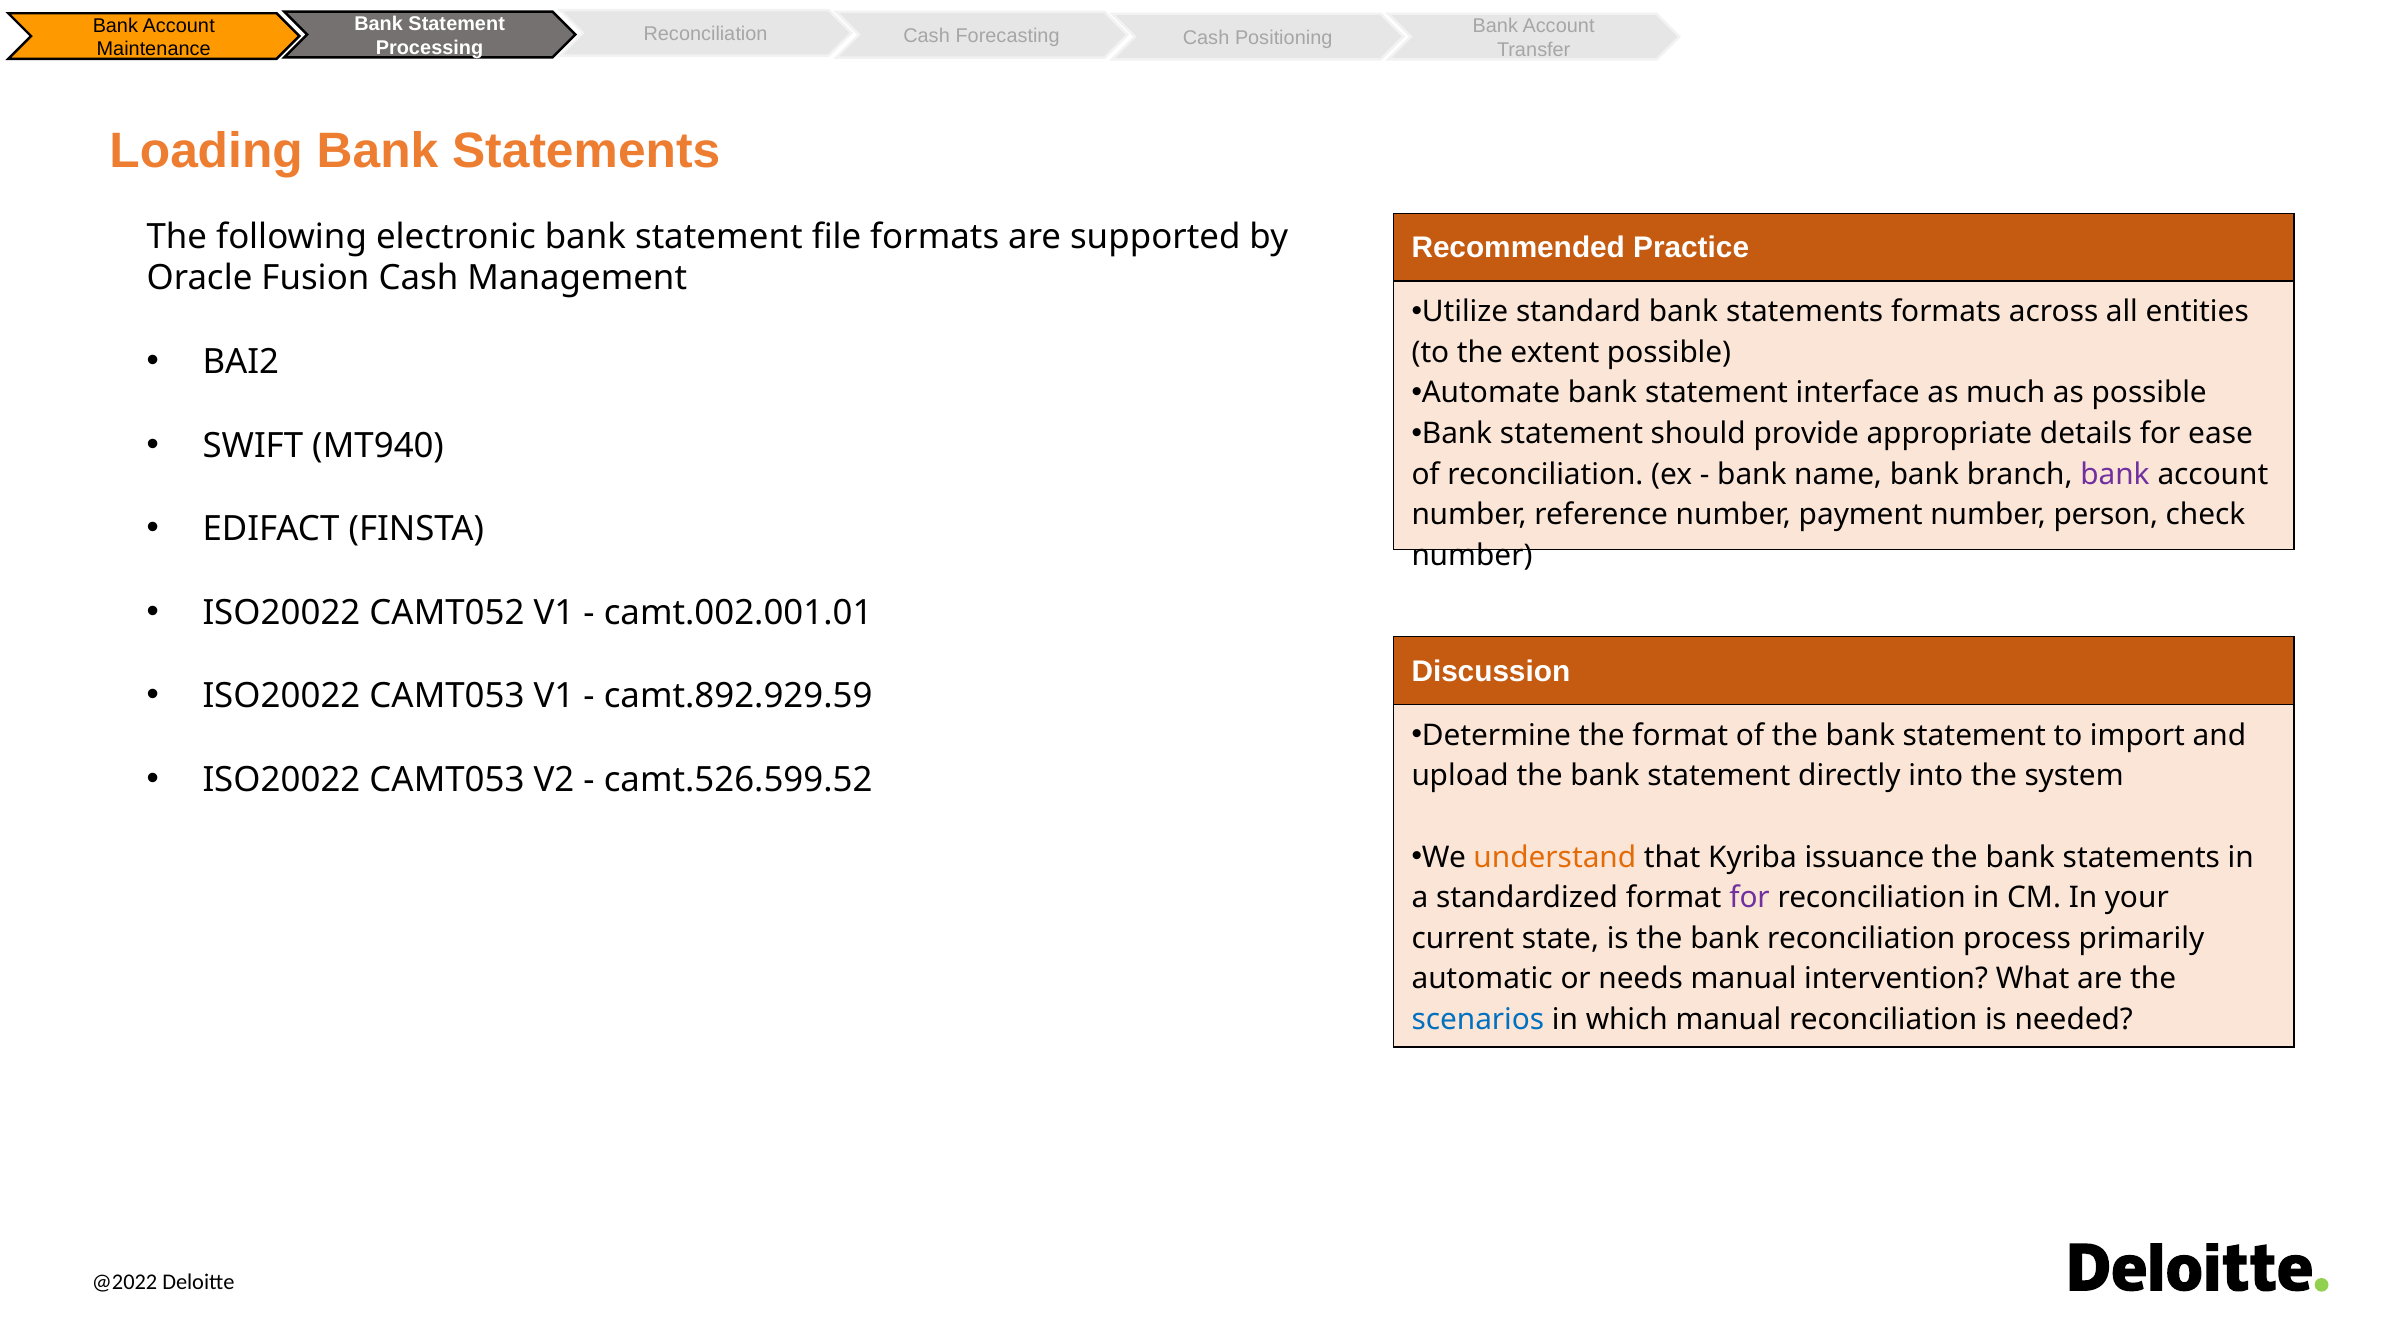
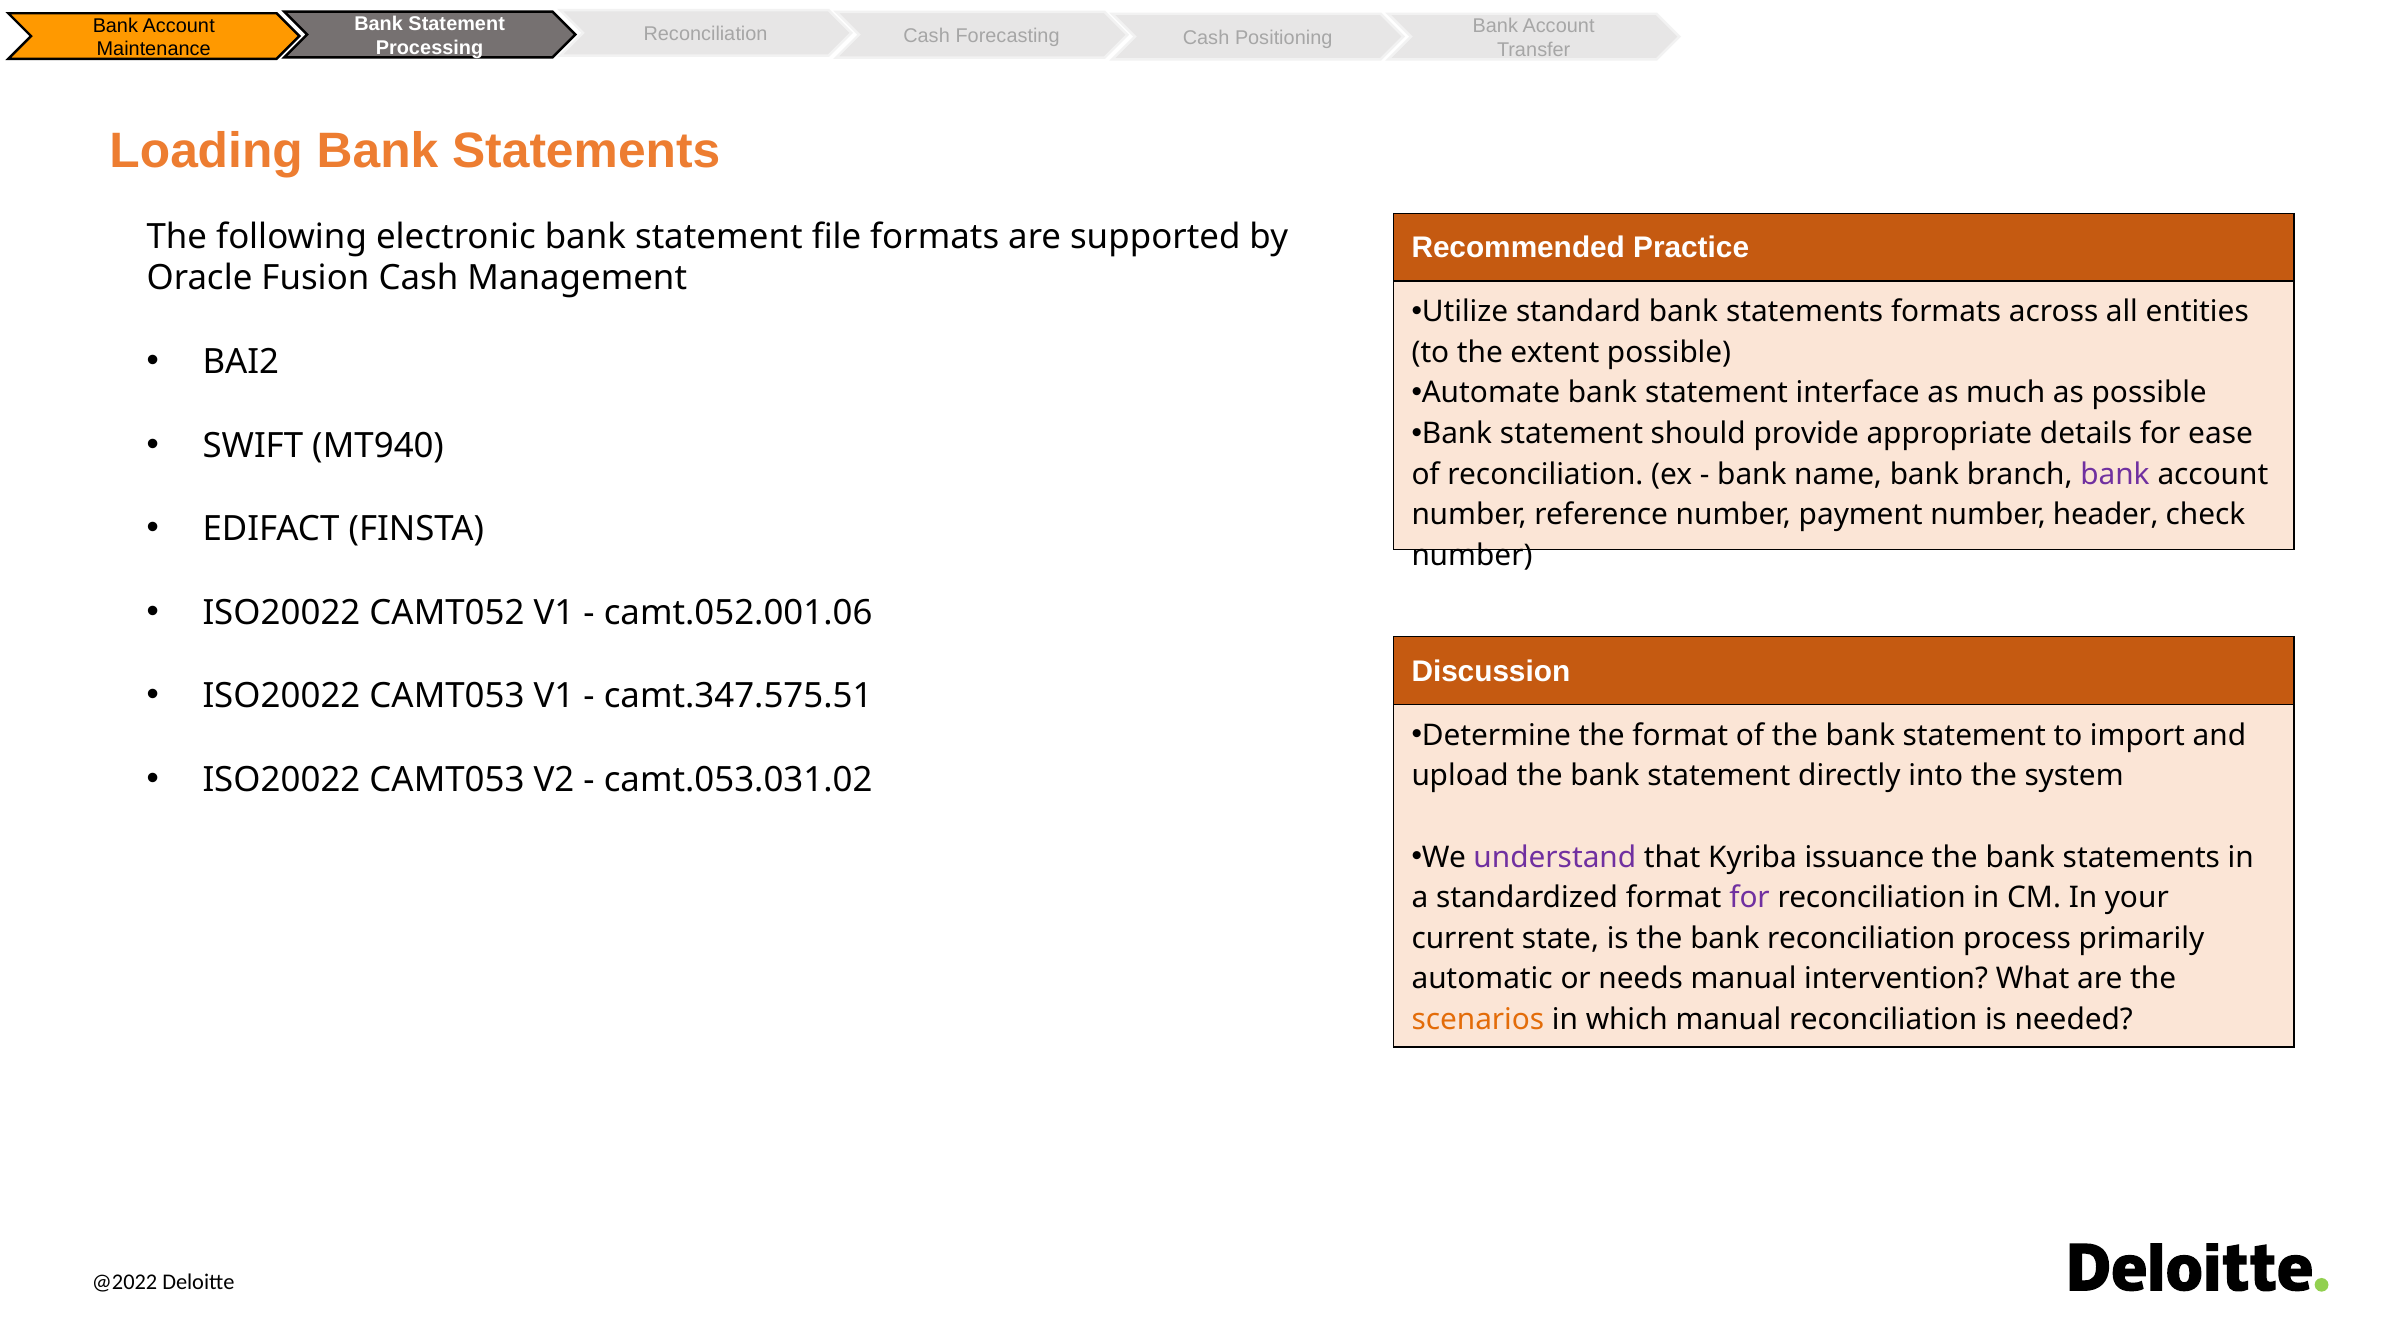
person: person -> header
camt.002.001.01: camt.002.001.01 -> camt.052.001.06
camt.892.929.59: camt.892.929.59 -> camt.347.575.51
camt.526.599.52: camt.526.599.52 -> camt.053.031.02
understand colour: orange -> purple
scenarios colour: blue -> orange
